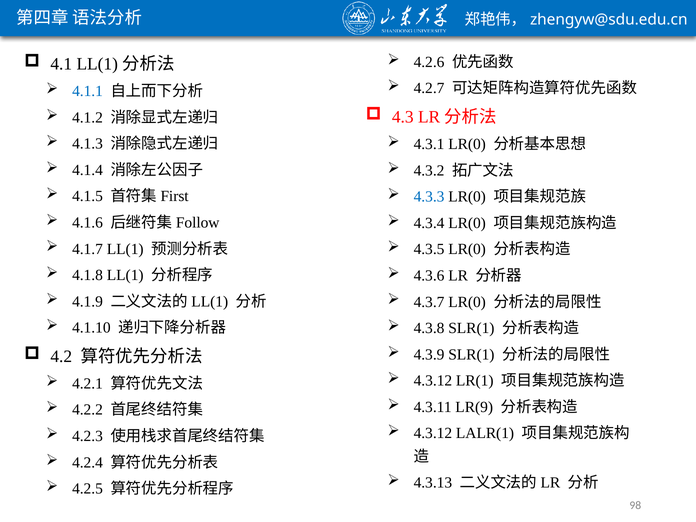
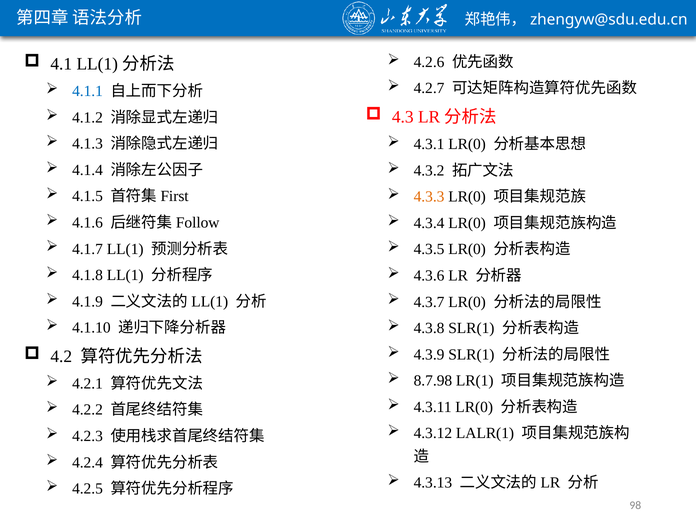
4.3.3 colour: blue -> orange
4.3.12 at (433, 381): 4.3.12 -> 8.7.98
4.3.11 LR(9: LR(9 -> LR(0
